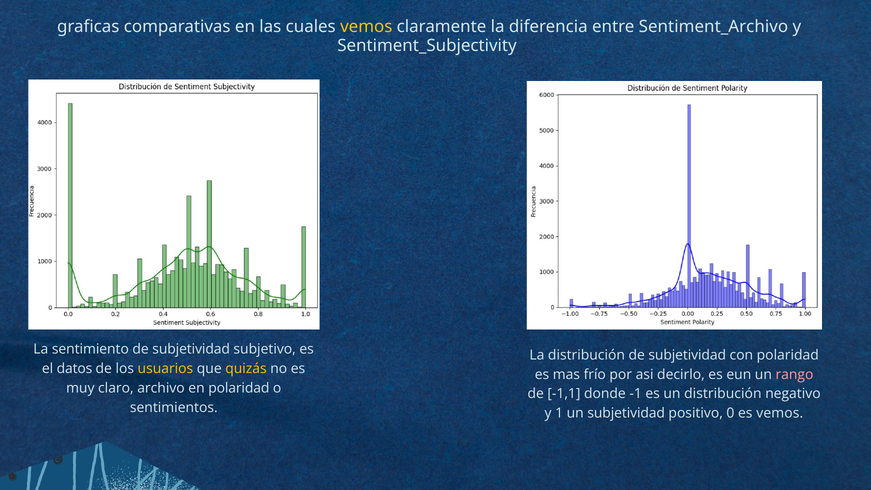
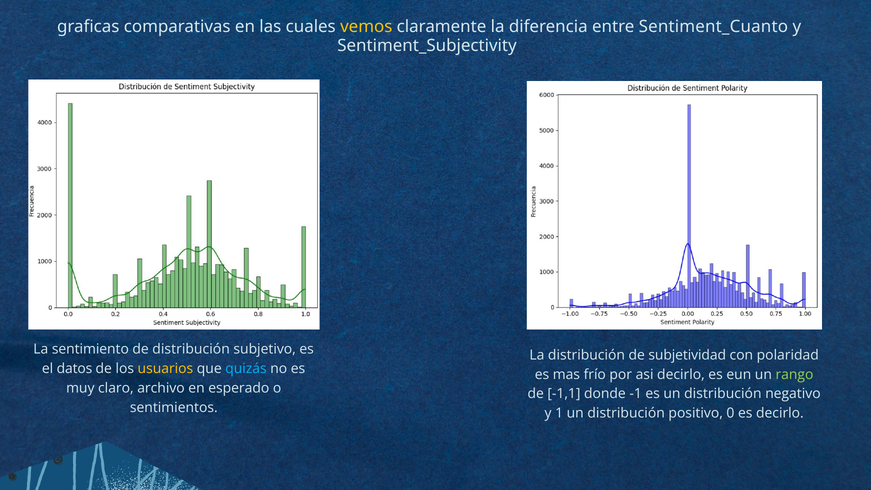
Sentiment_Archivo: Sentiment_Archivo -> Sentiment_Cuanto
subjetividad at (191, 349): subjetividad -> distribución
quizás colour: yellow -> light blue
rango colour: pink -> light green
en polaridad: polaridad -> esperado
1 un subjetividad: subjetividad -> distribución
es vemos: vemos -> decirlo
